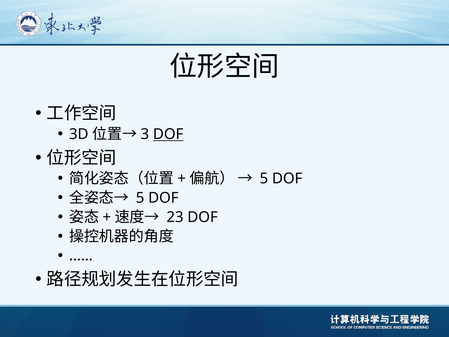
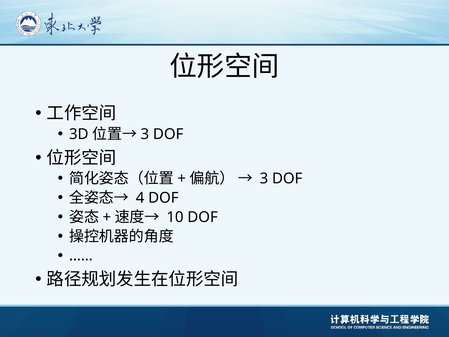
DOF at (168, 134) underline: present -> none
5 at (264, 178): 5 -> 3
5 at (140, 198): 5 -> 4
23: 23 -> 10
